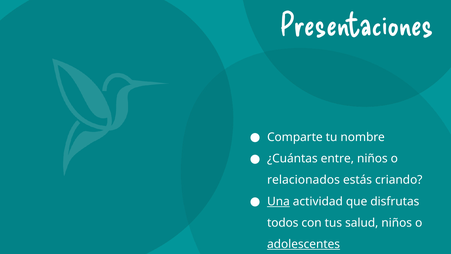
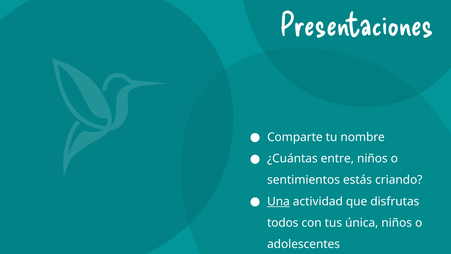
relacionados: relacionados -> sentimientos
salud: salud -> única
adolescentes underline: present -> none
